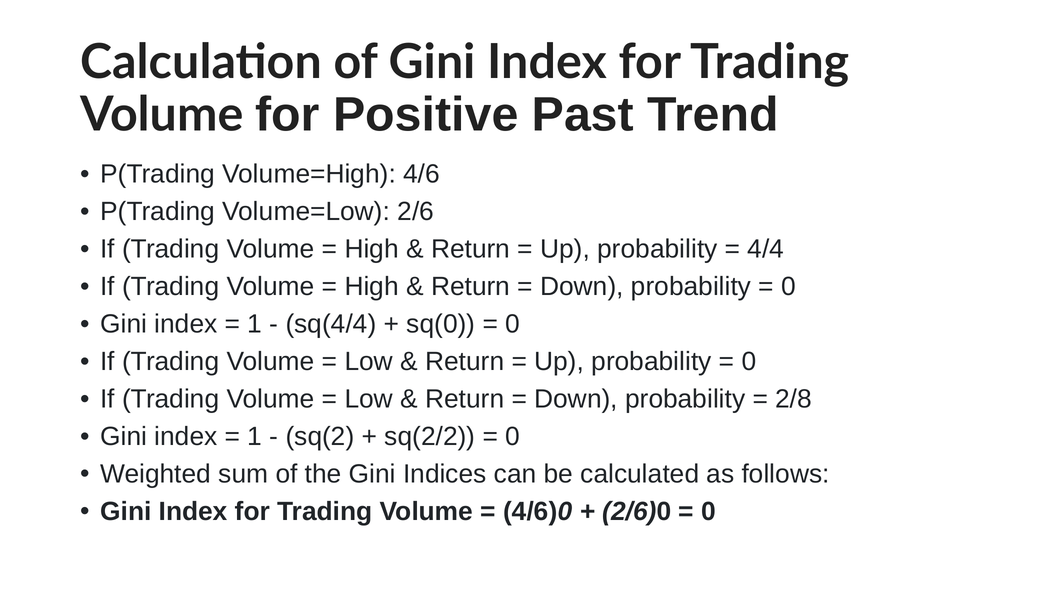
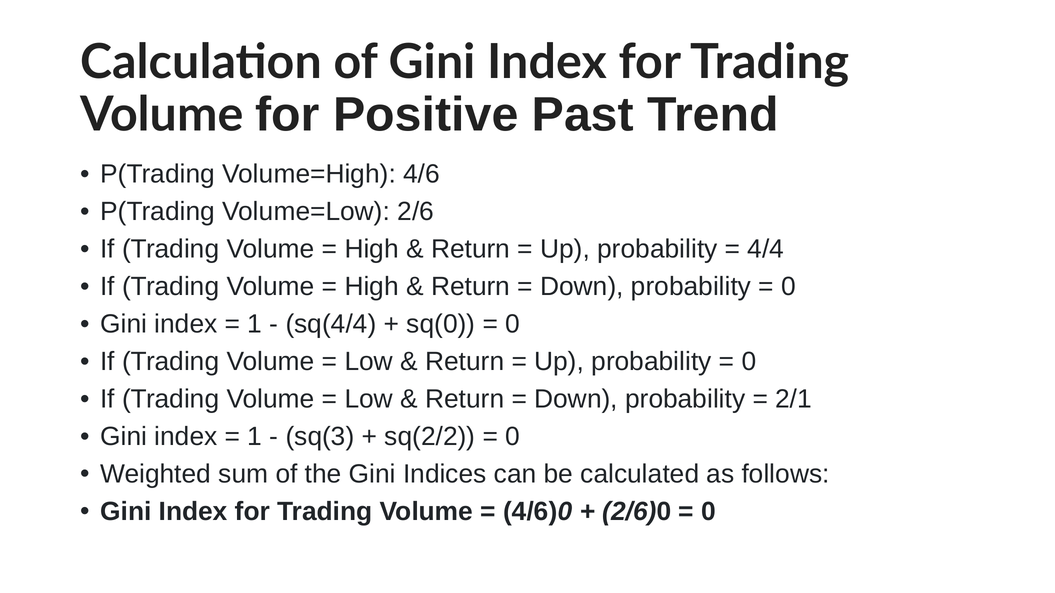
2/8: 2/8 -> 2/1
sq(2: sq(2 -> sq(3
